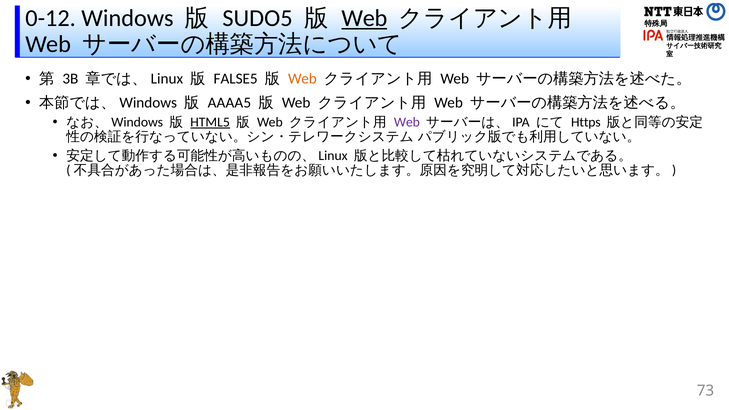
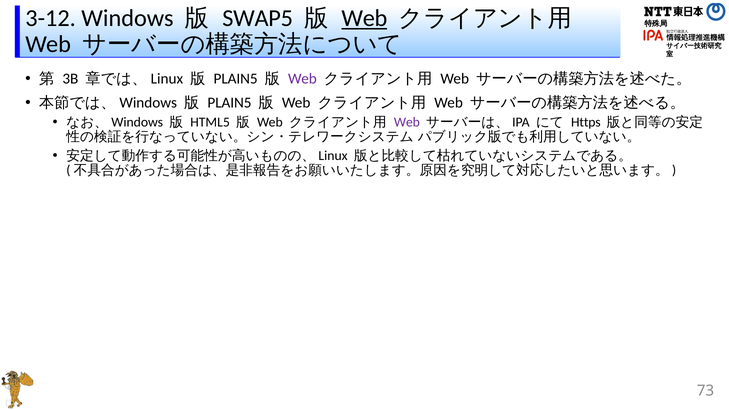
0-12: 0-12 -> 3-12
SUDO5: SUDO5 -> SWAP5
FALSE5 at (236, 79): FALSE5 -> PLAIN5
Web at (302, 79) colour: orange -> purple
AAAA5 at (229, 103): AAAA5 -> PLAIN5
HTML5 underline: present -> none
